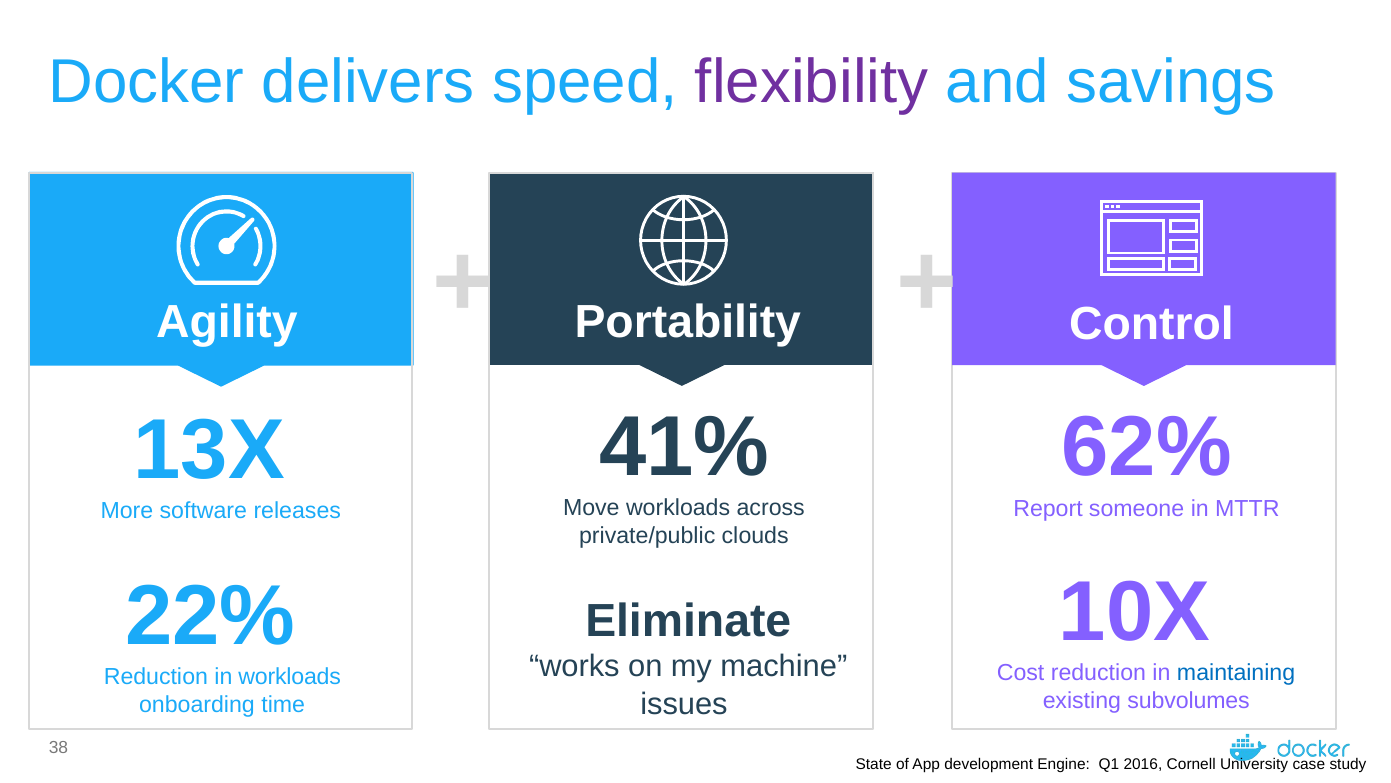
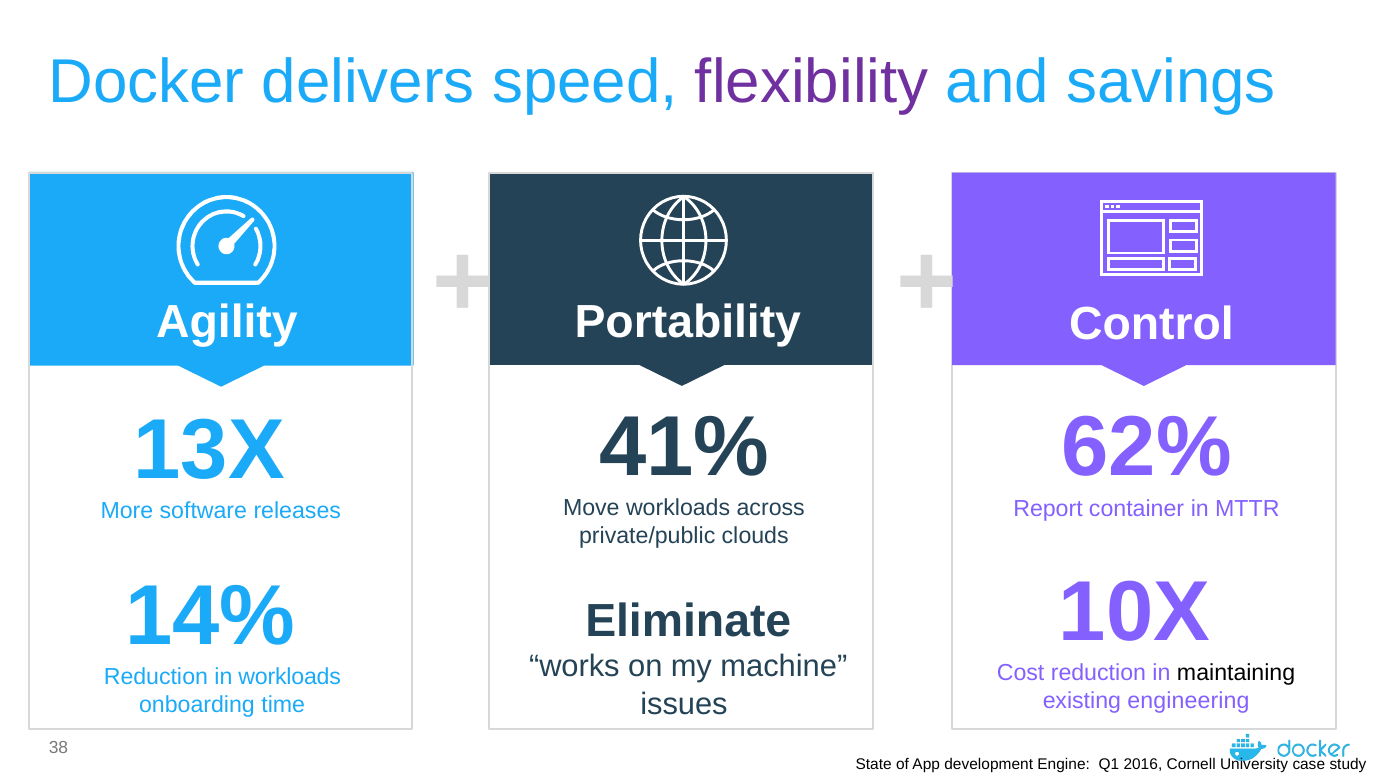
someone: someone -> container
22%: 22% -> 14%
maintaining colour: blue -> black
subvolumes: subvolumes -> engineering
